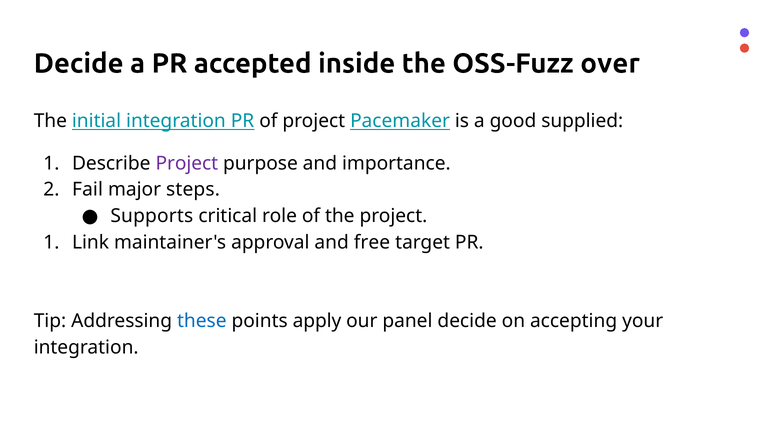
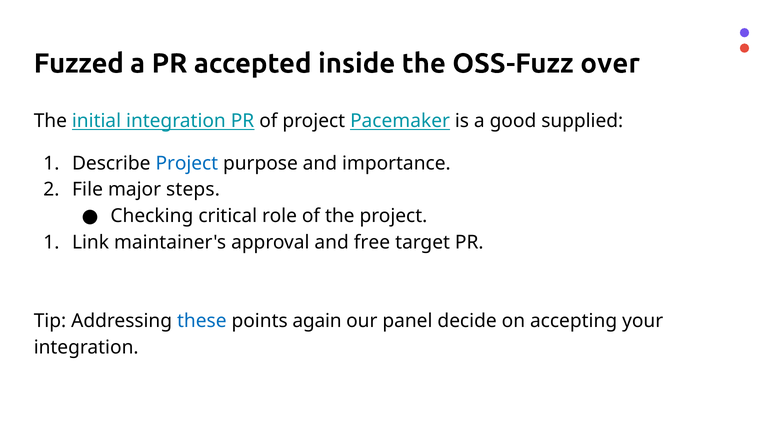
Decide at (79, 63): Decide -> Fuzzed
Project at (187, 163) colour: purple -> blue
Fail: Fail -> File
Supports: Supports -> Checking
apply: apply -> again
